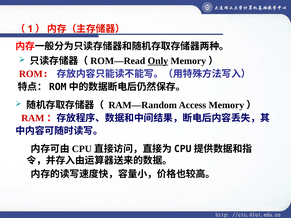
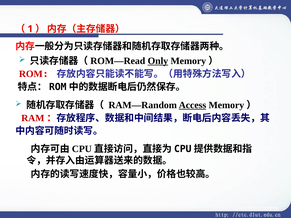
Access underline: none -> present
